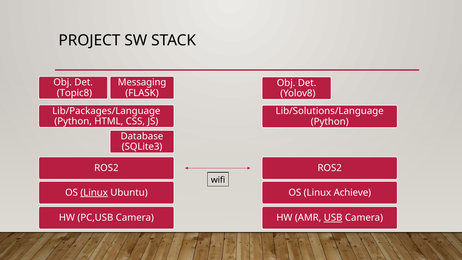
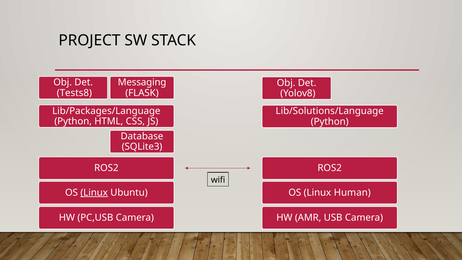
Topic8: Topic8 -> Tests8
Achieve: Achieve -> Human
USB underline: present -> none
